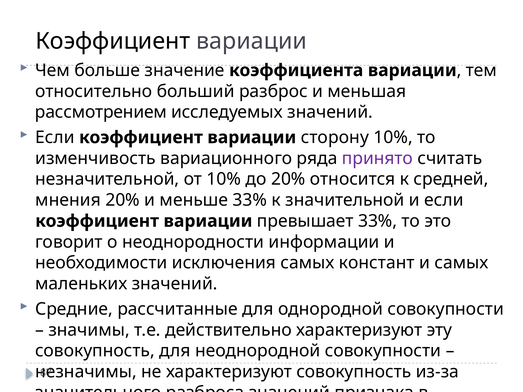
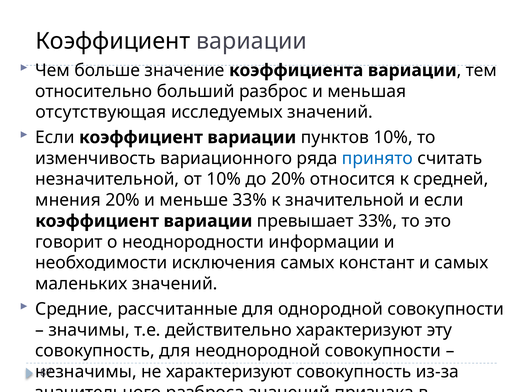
рассмотрением: рассмотрением -> отсутствующая
сторону: сторону -> пунктов
принято colour: purple -> blue
